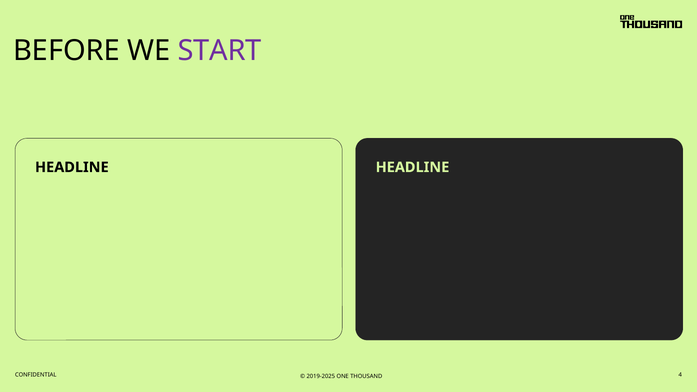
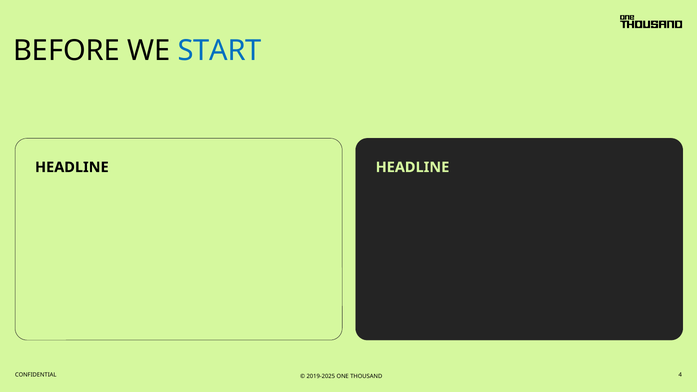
START colour: purple -> blue
